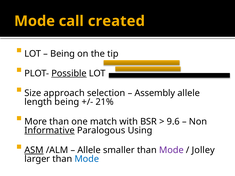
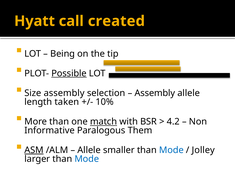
Mode at (35, 21): Mode -> Hyatt
Size approach: approach -> assembly
length being: being -> taken
21%: 21% -> 10%
match underline: none -> present
9.6: 9.6 -> 4.2
Informative underline: present -> none
Using: Using -> Them
Mode at (171, 150) colour: purple -> blue
